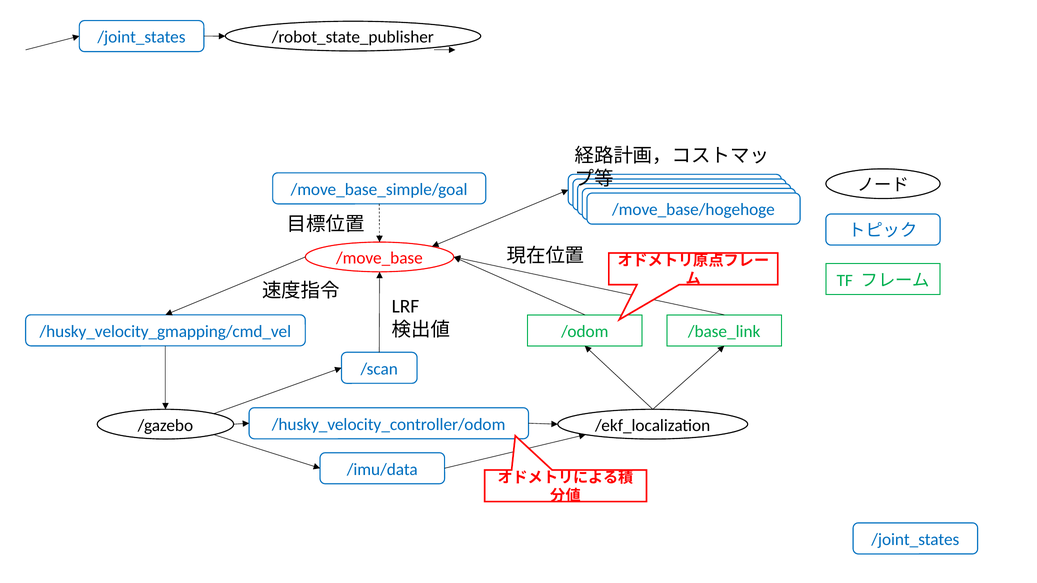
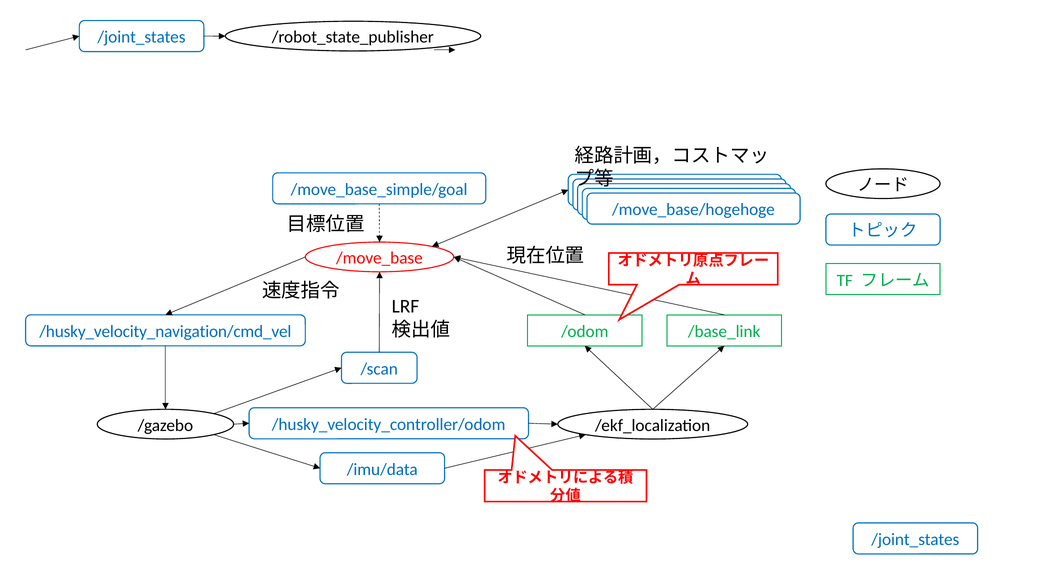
/husky_velocity_gmapping/cmd_vel: /husky_velocity_gmapping/cmd_vel -> /husky_velocity_navigation/cmd_vel
